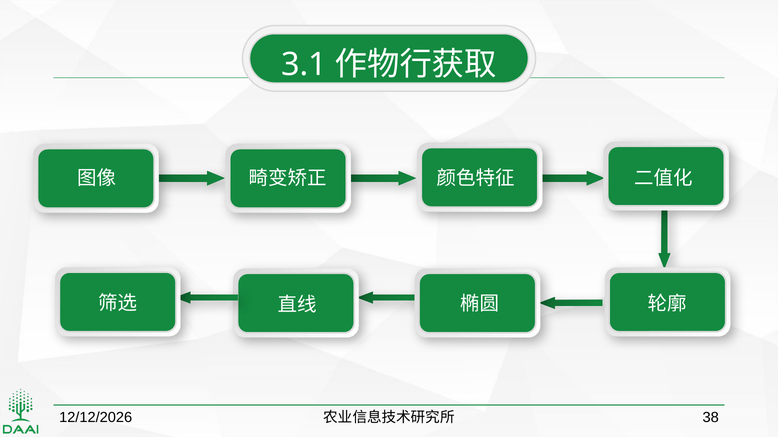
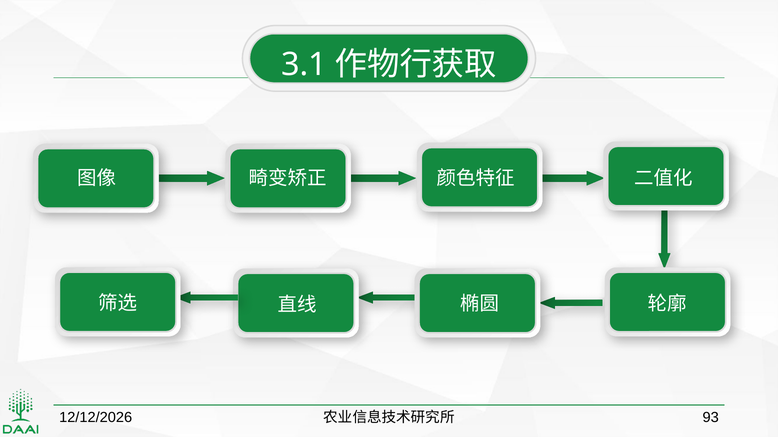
38: 38 -> 93
